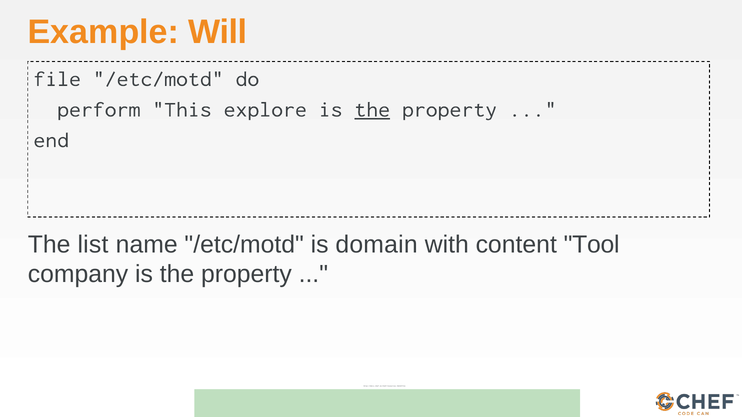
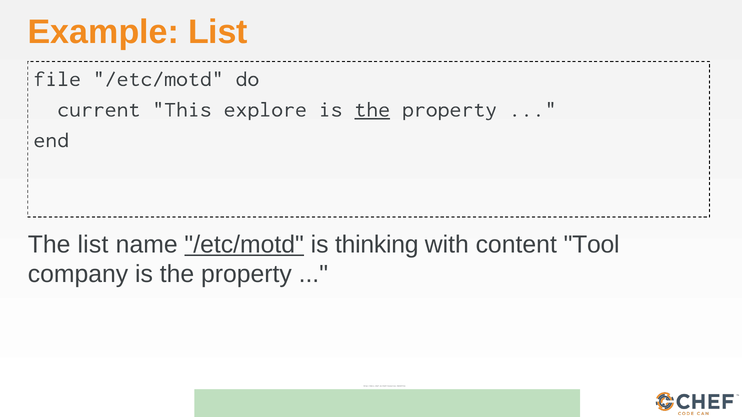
Example Will: Will -> List
perform: perform -> current
/etc/motd at (244, 245) underline: none -> present
domain: domain -> thinking
